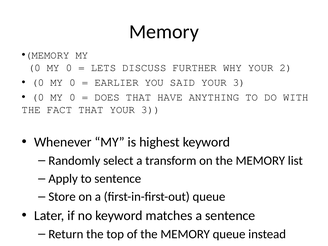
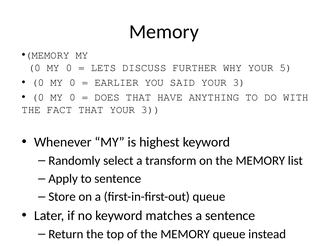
2: 2 -> 5
